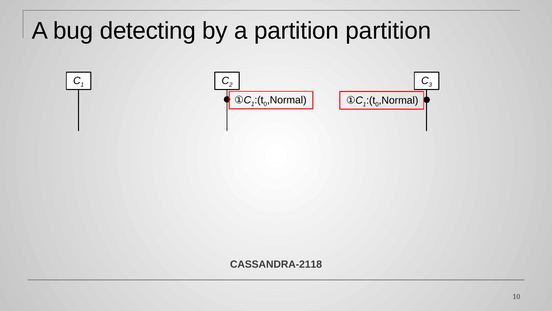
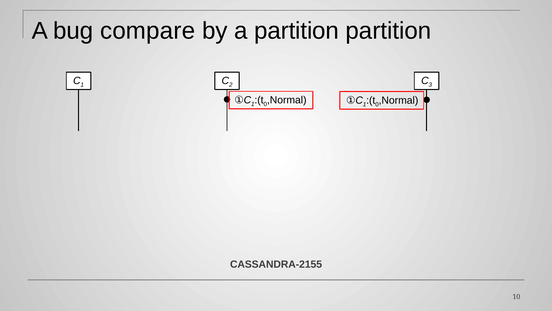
detecting: detecting -> compare
CASSANDRA-2118: CASSANDRA-2118 -> CASSANDRA-2155
